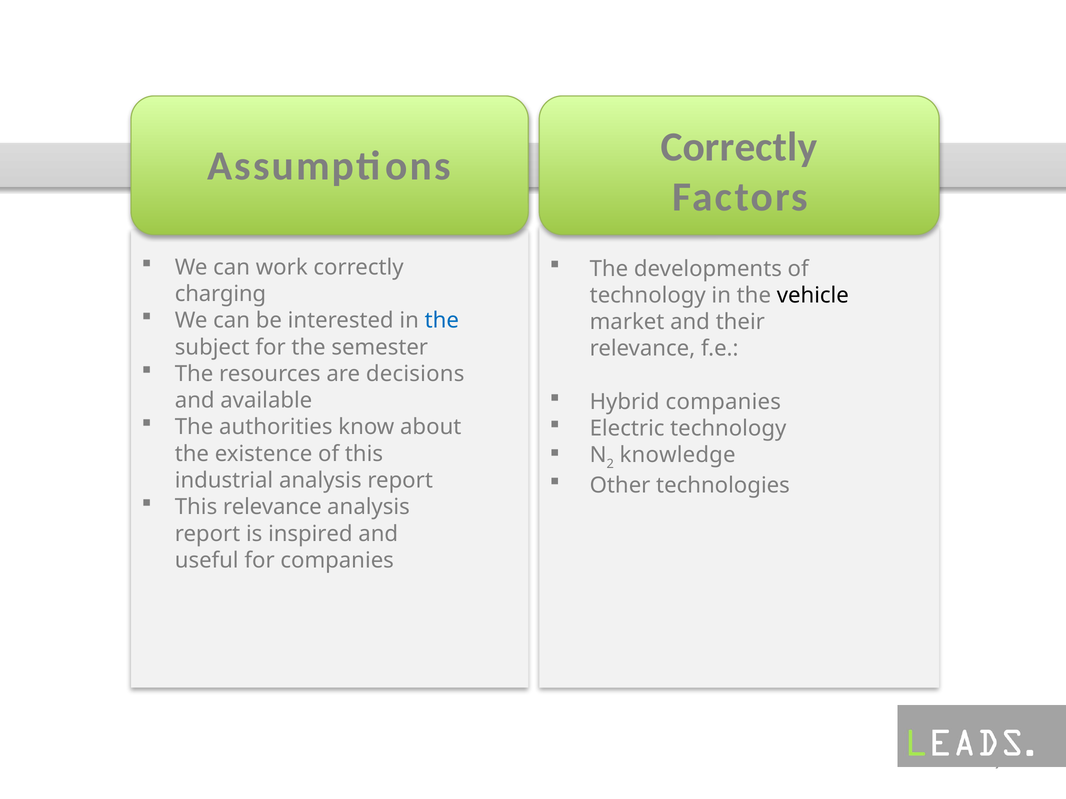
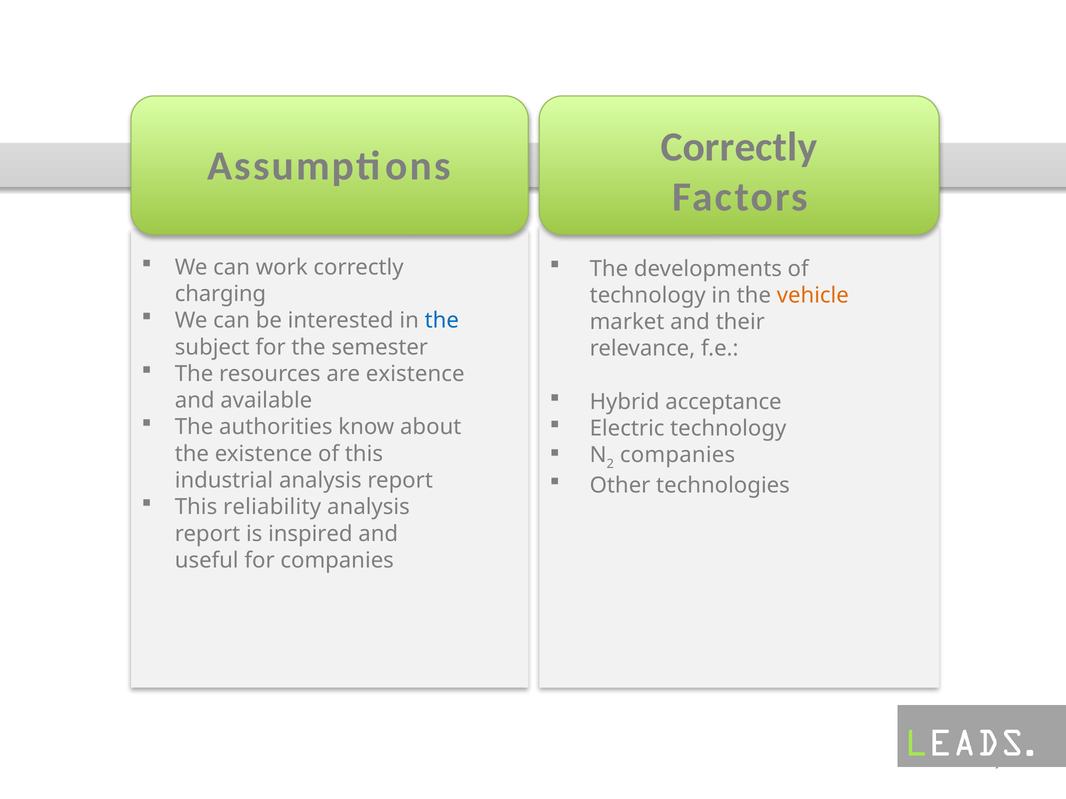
vehicle colour: black -> orange
are decisions: decisions -> existence
Hybrid companies: companies -> acceptance
knowledge at (678, 455): knowledge -> companies
This relevance: relevance -> reliability
